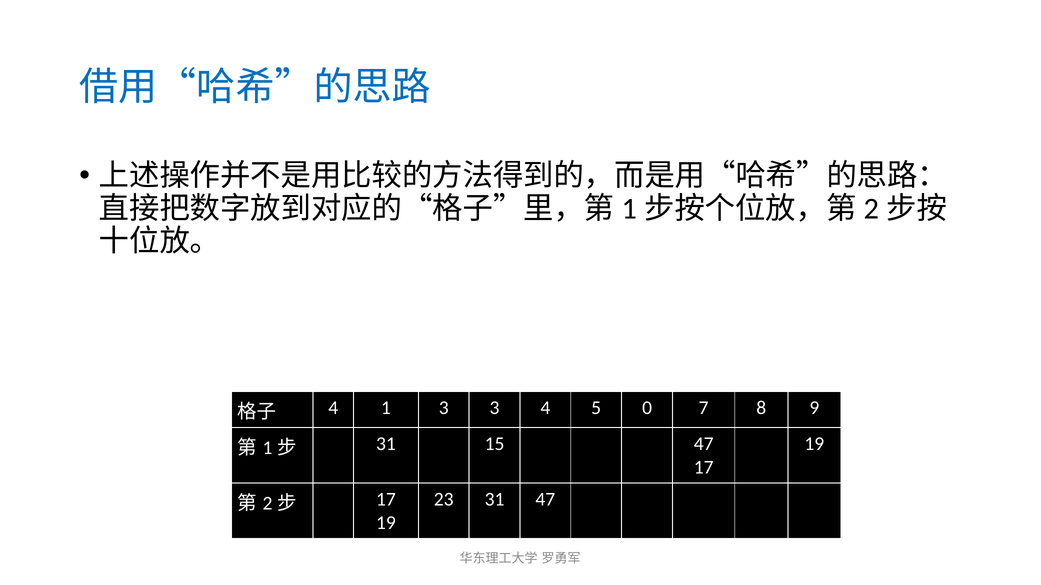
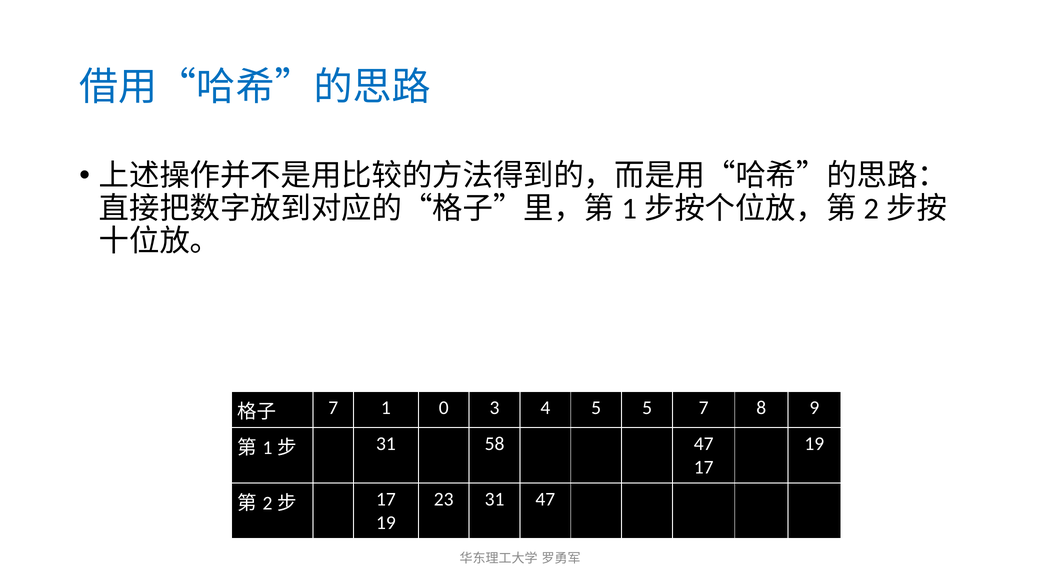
4 at (333, 408): 4 -> 7
1 3: 3 -> 0
5 0: 0 -> 5
15: 15 -> 58
